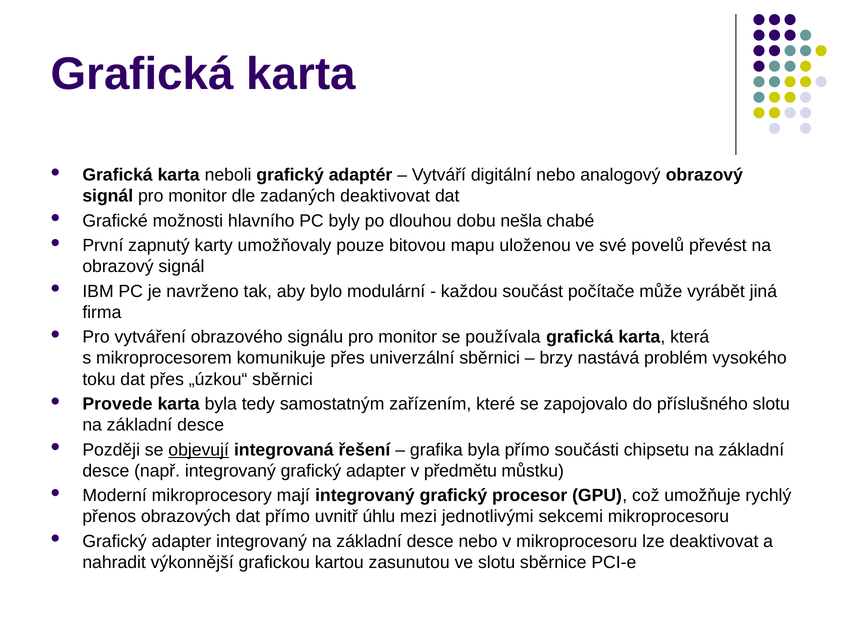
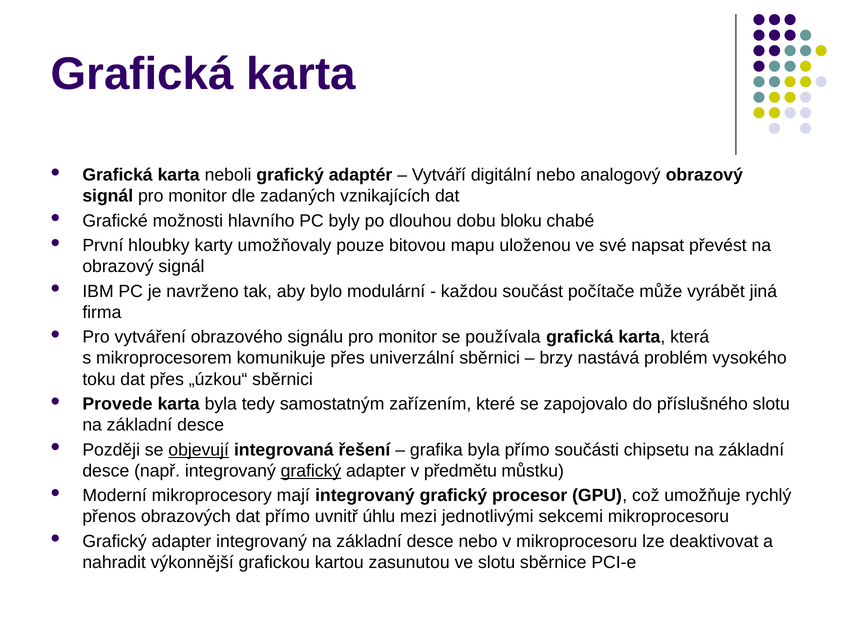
zadaných deaktivovat: deaktivovat -> vznikajících
nešla: nešla -> bloku
zapnutý: zapnutý -> hloubky
povelů: povelů -> napsat
grafický at (311, 471) underline: none -> present
